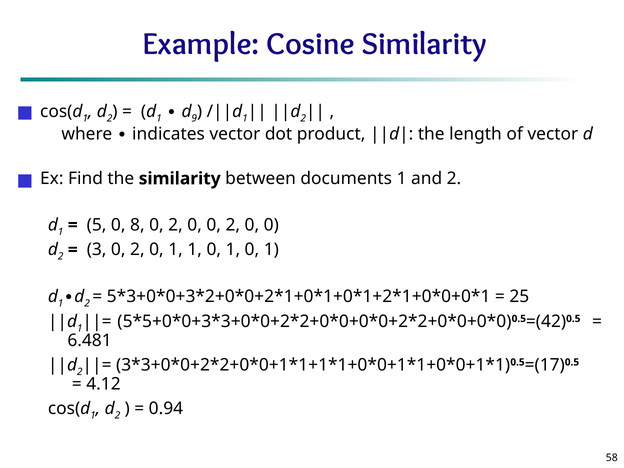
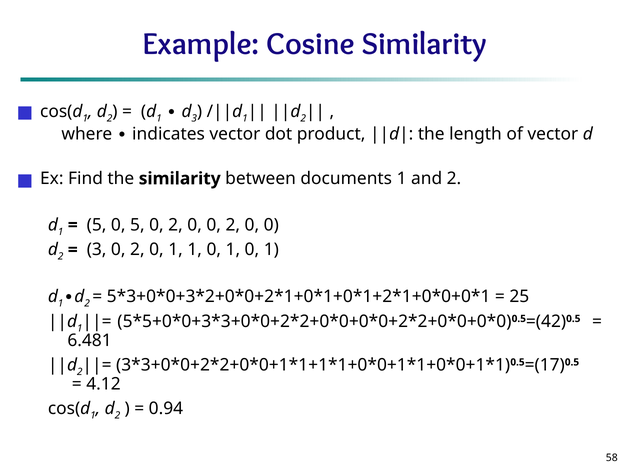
d 9: 9 -> 3
0 8: 8 -> 5
